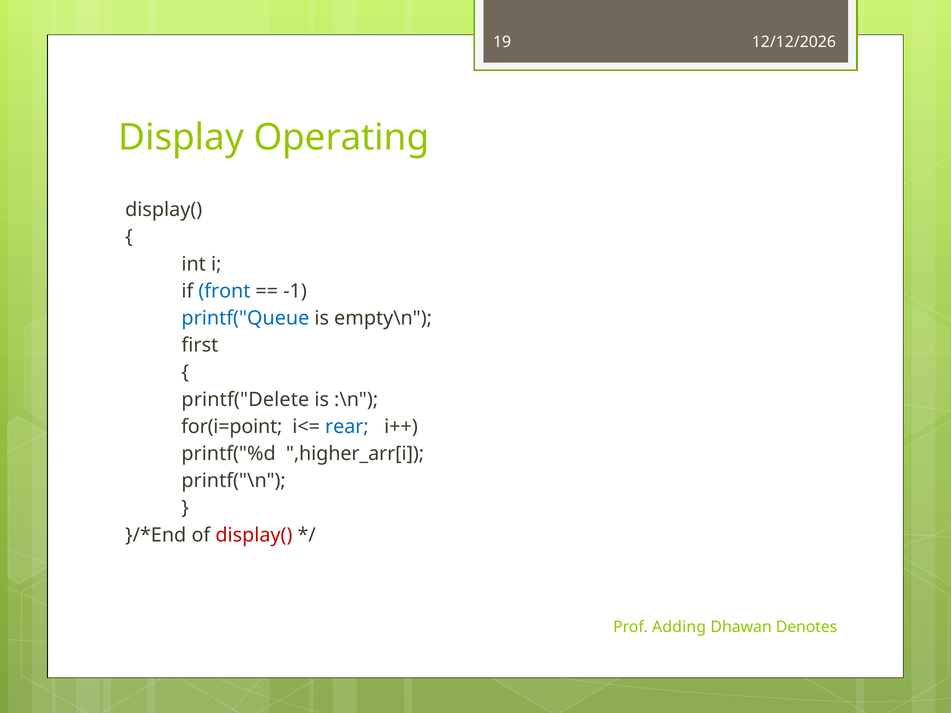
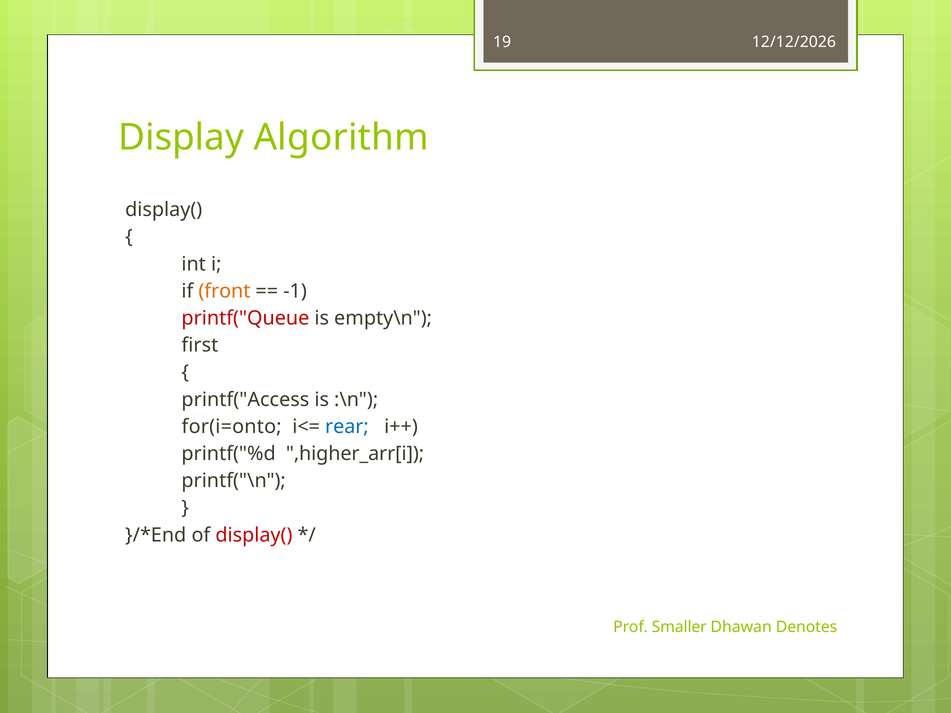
Operating: Operating -> Algorithm
front colour: blue -> orange
printf("Queue colour: blue -> red
printf("Delete: printf("Delete -> printf("Access
for(i=point: for(i=point -> for(i=onto
Adding: Adding -> Smaller
